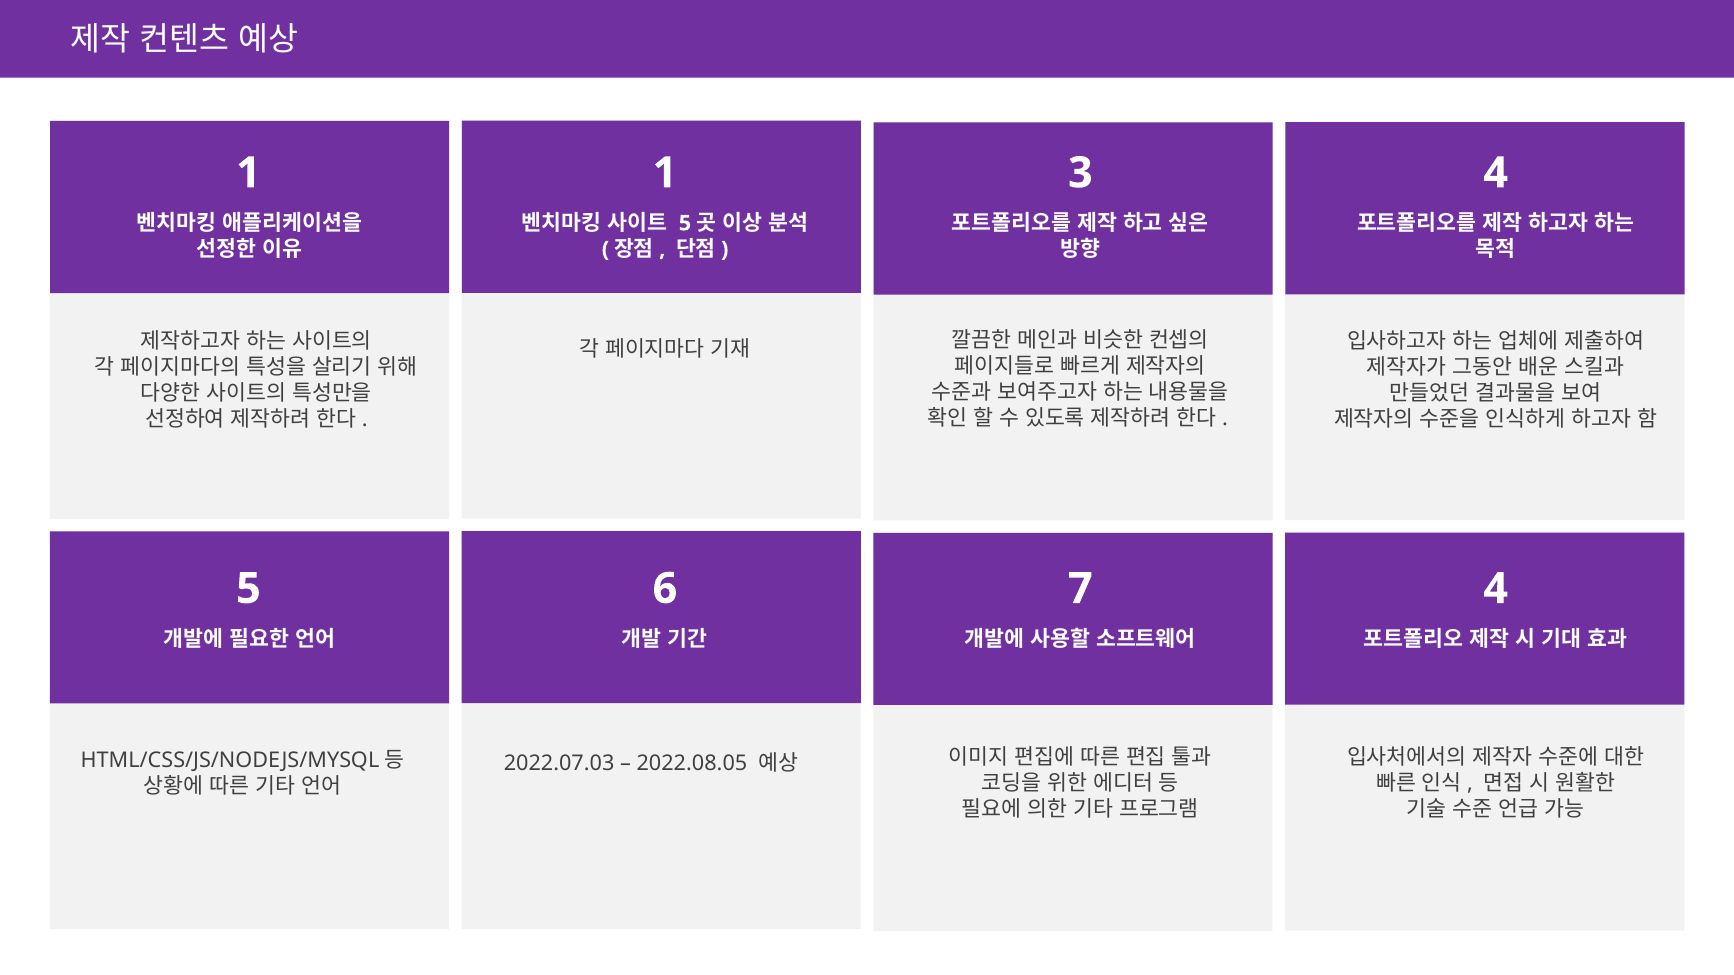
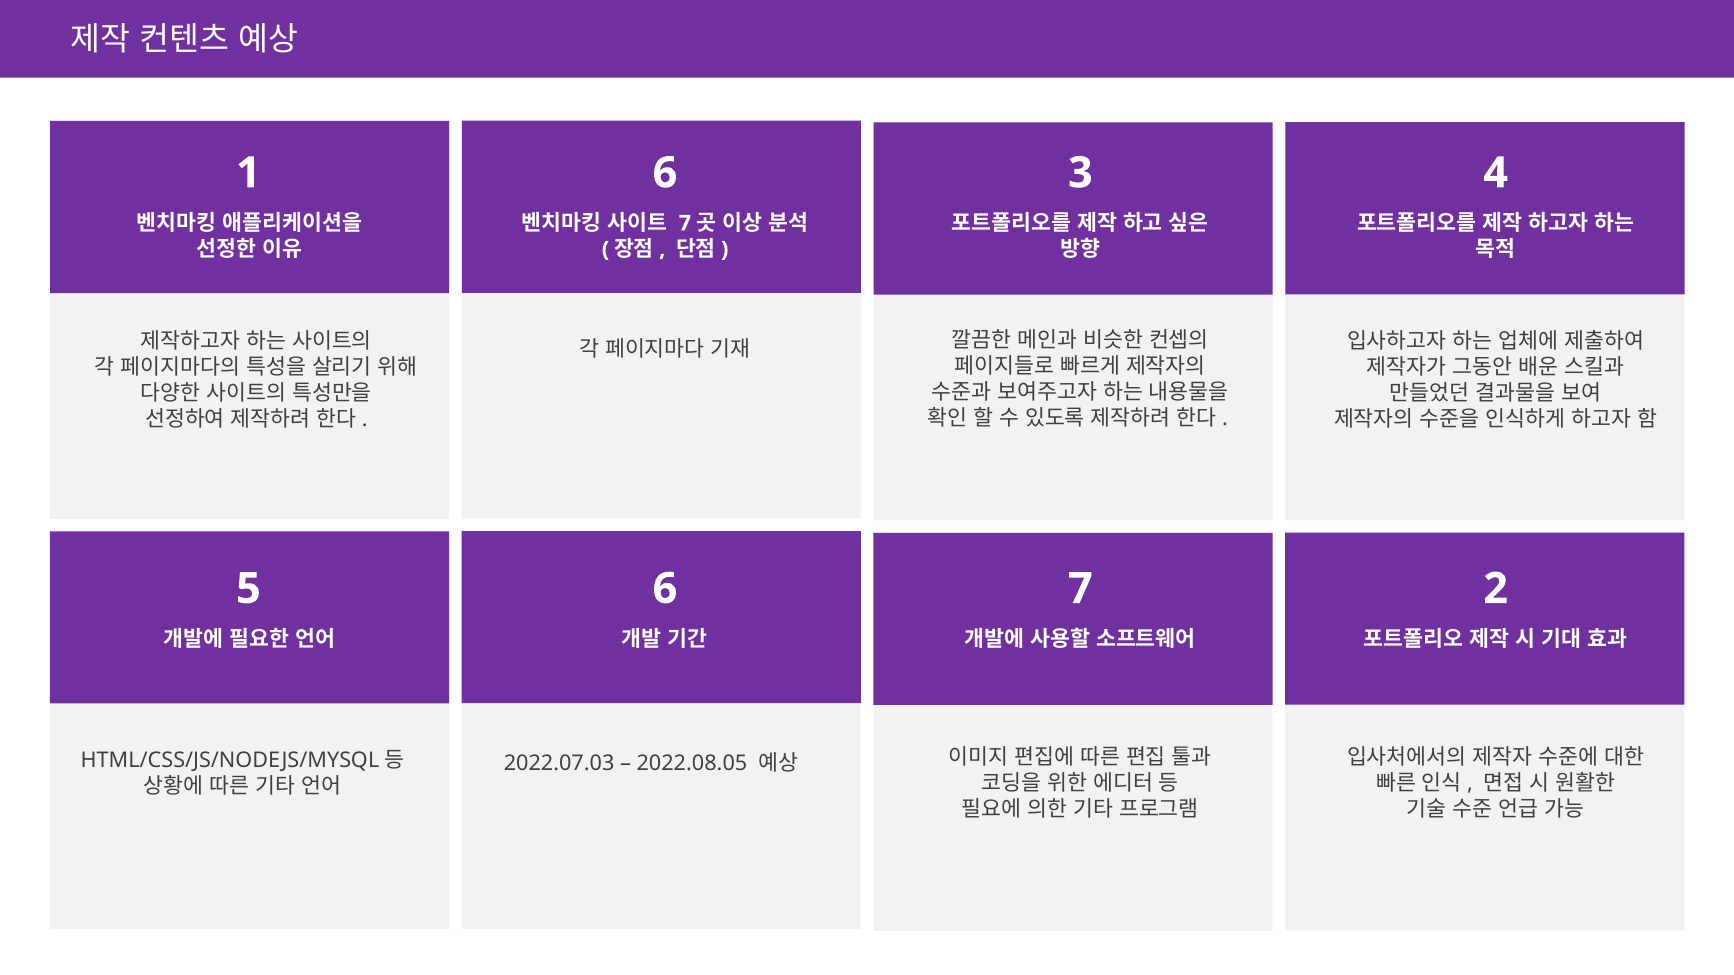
1 1: 1 -> 6
5 at (685, 223): 5 -> 7
6 4: 4 -> 2
